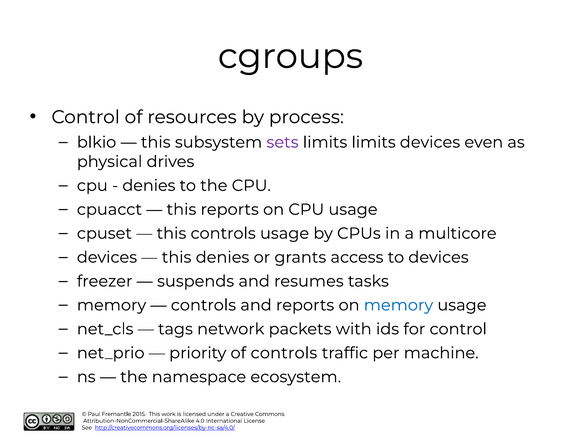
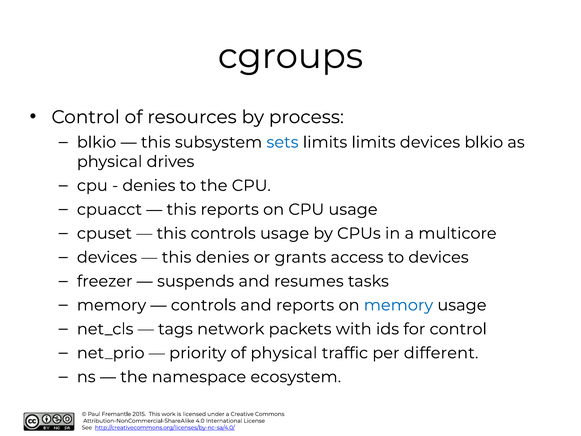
sets colour: purple -> blue
devices even: even -> blkio
of controls: controls -> physical
machine: machine -> different
